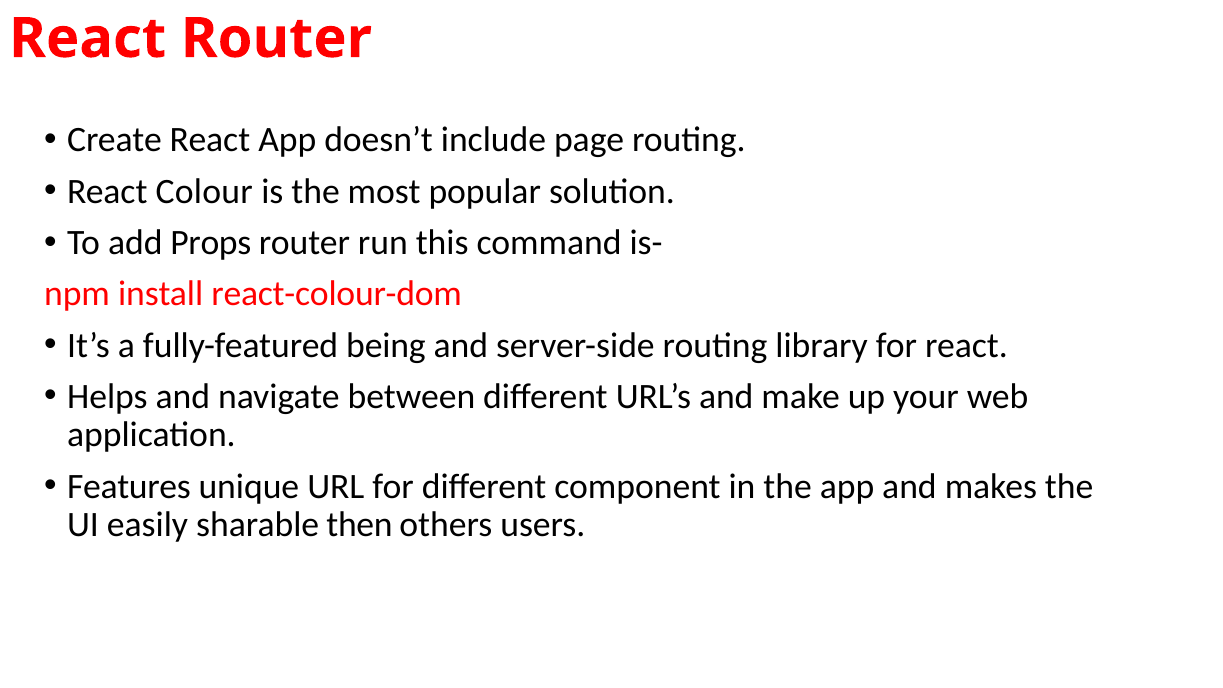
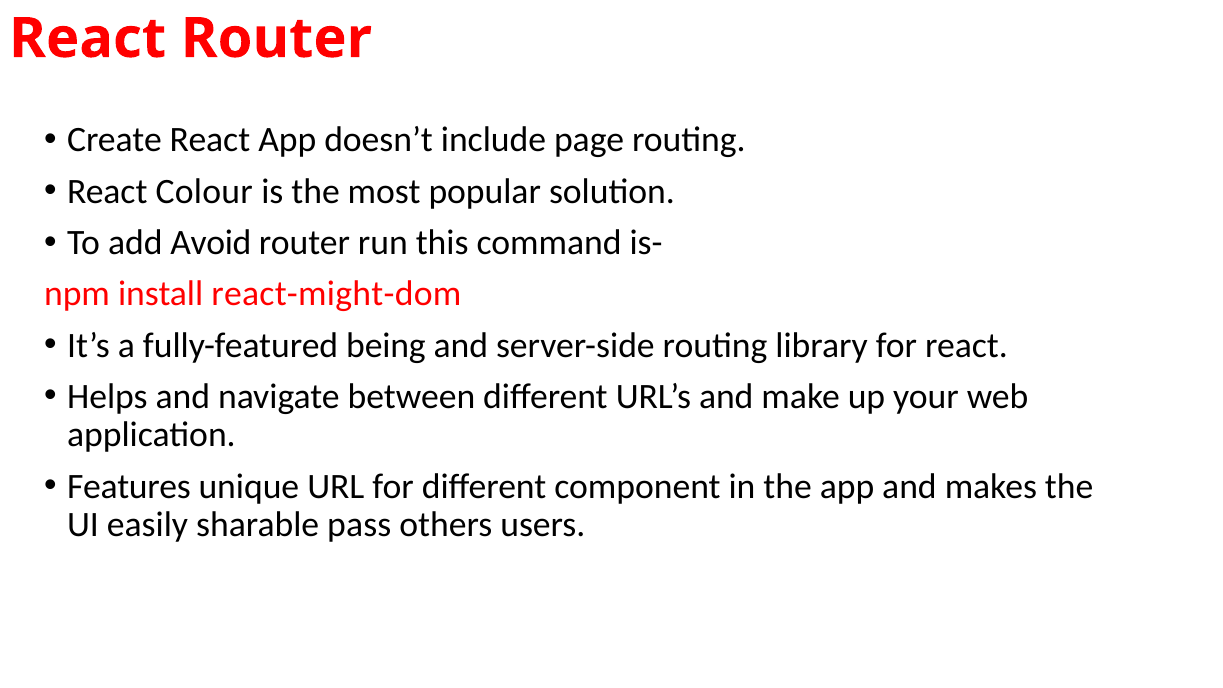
Props: Props -> Avoid
react-colour-dom: react-colour-dom -> react-might-dom
then: then -> pass
